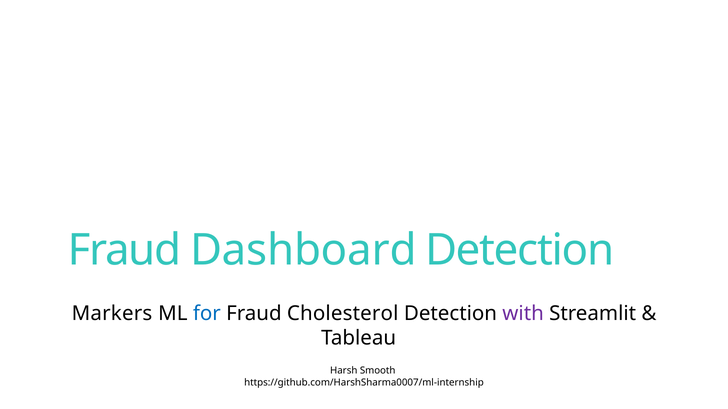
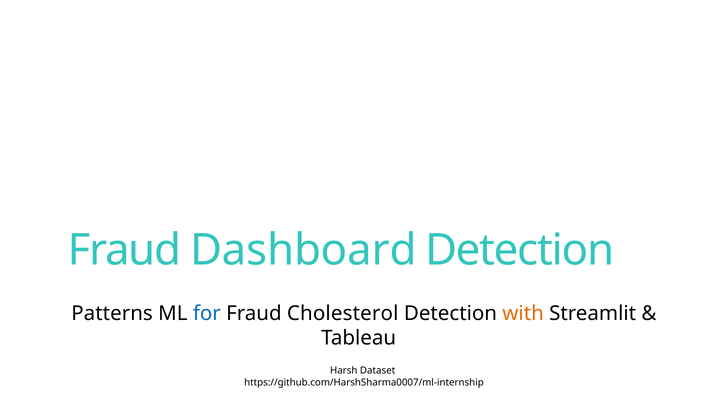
Markers: Markers -> Patterns
with colour: purple -> orange
Smooth: Smooth -> Dataset
